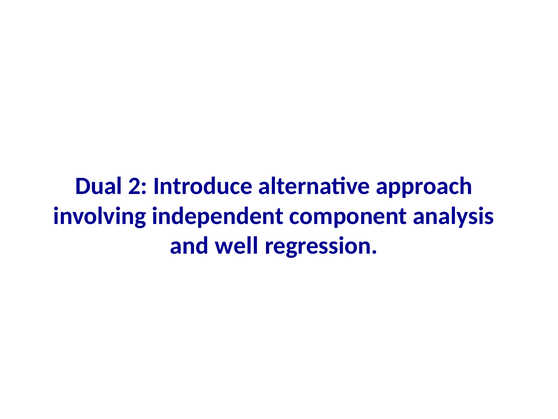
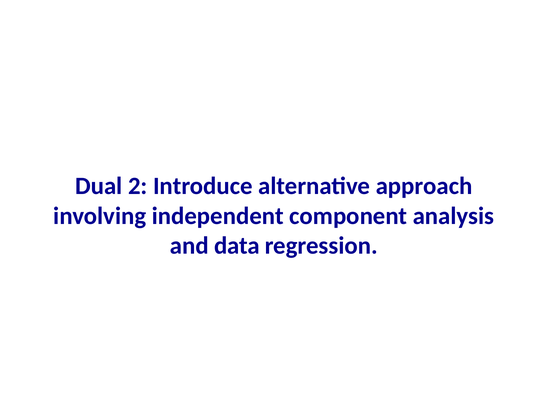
well: well -> data
